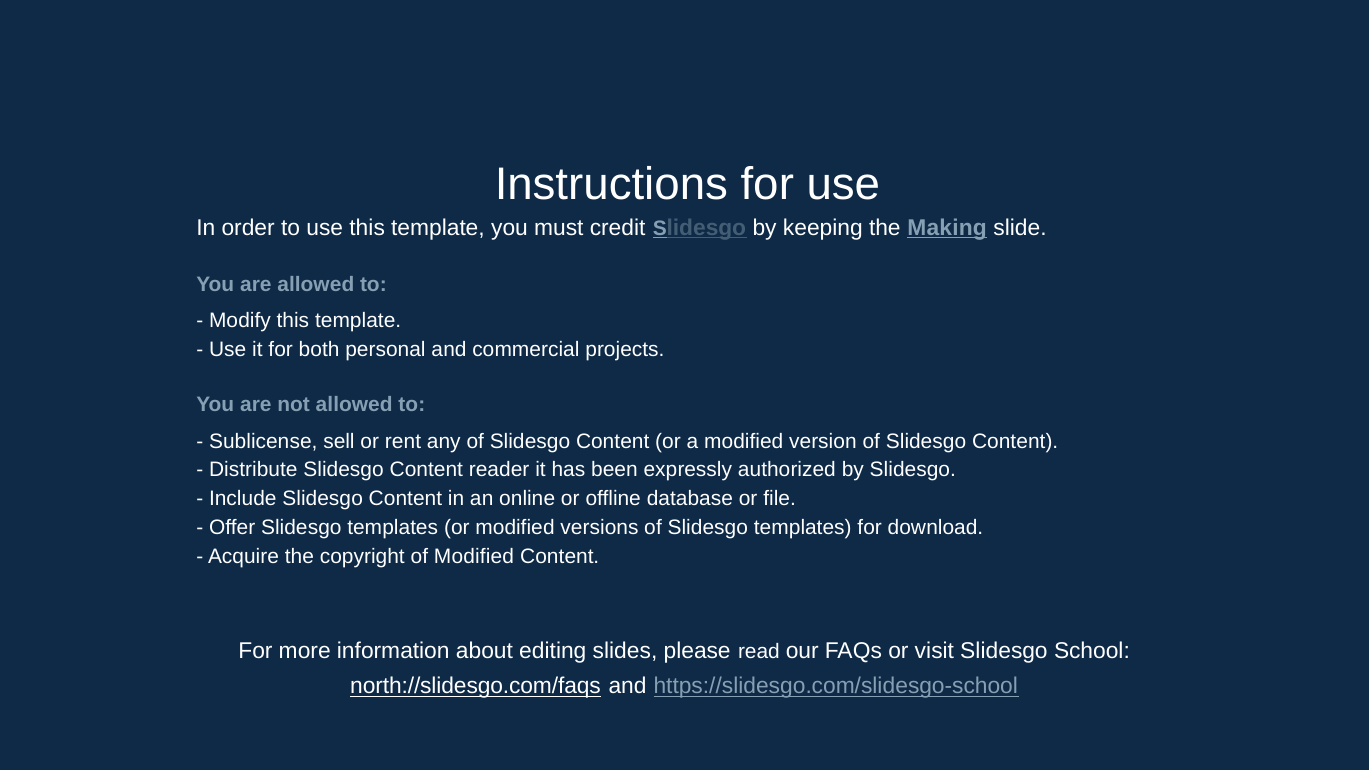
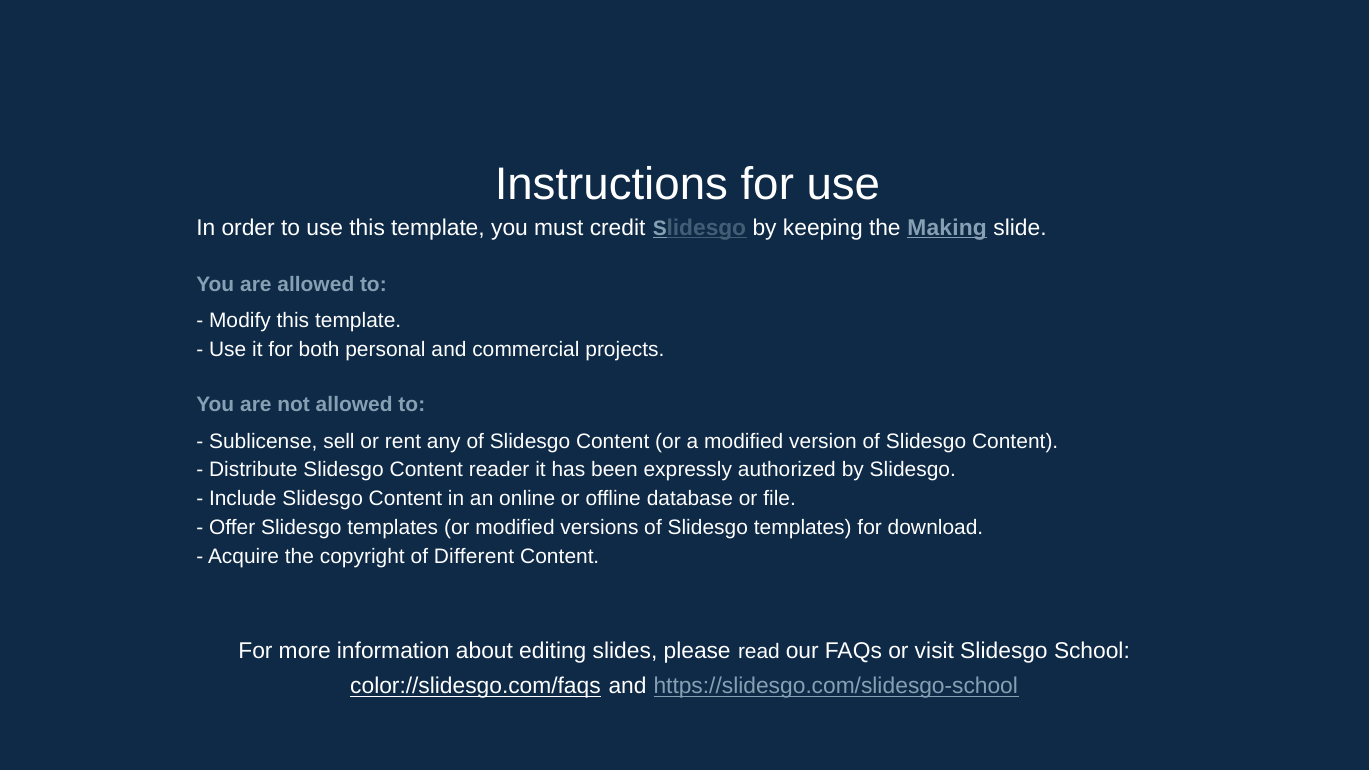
of Modified: Modified -> Different
north://slidesgo.com/faqs: north://slidesgo.com/faqs -> color://slidesgo.com/faqs
